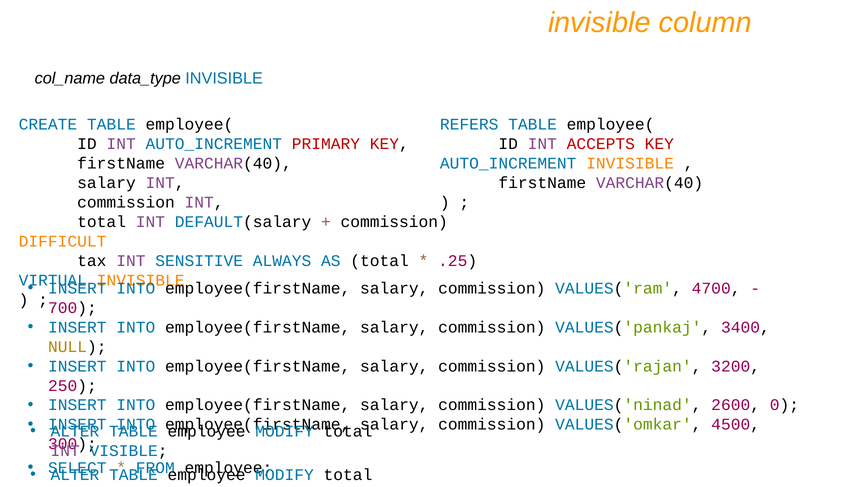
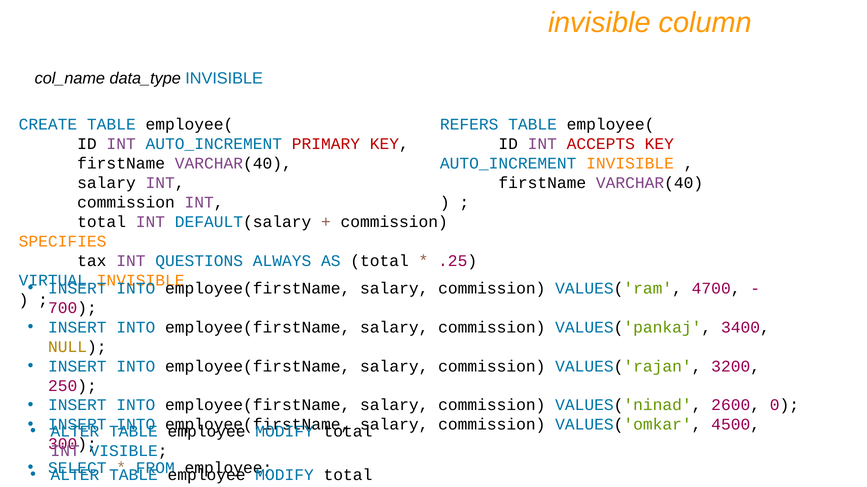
DIFFICULT: DIFFICULT -> SPECIFIES
SENSITIVE: SENSITIVE -> QUESTIONS
